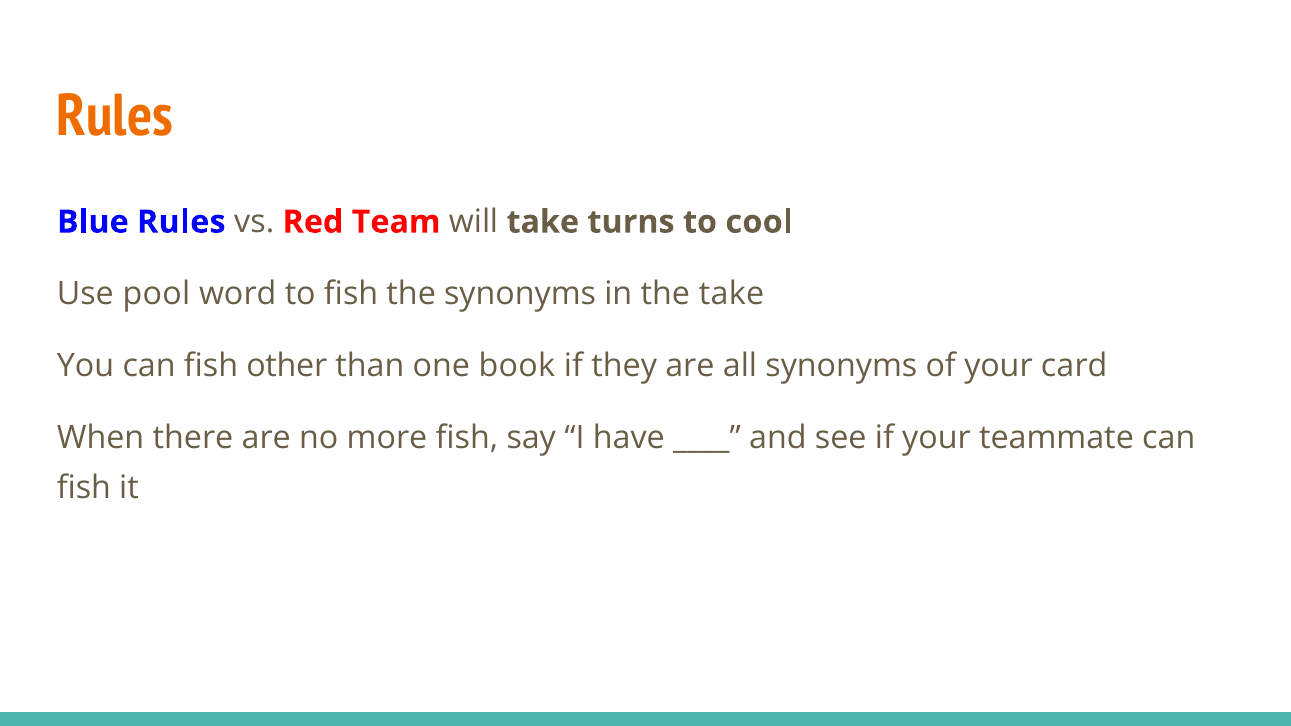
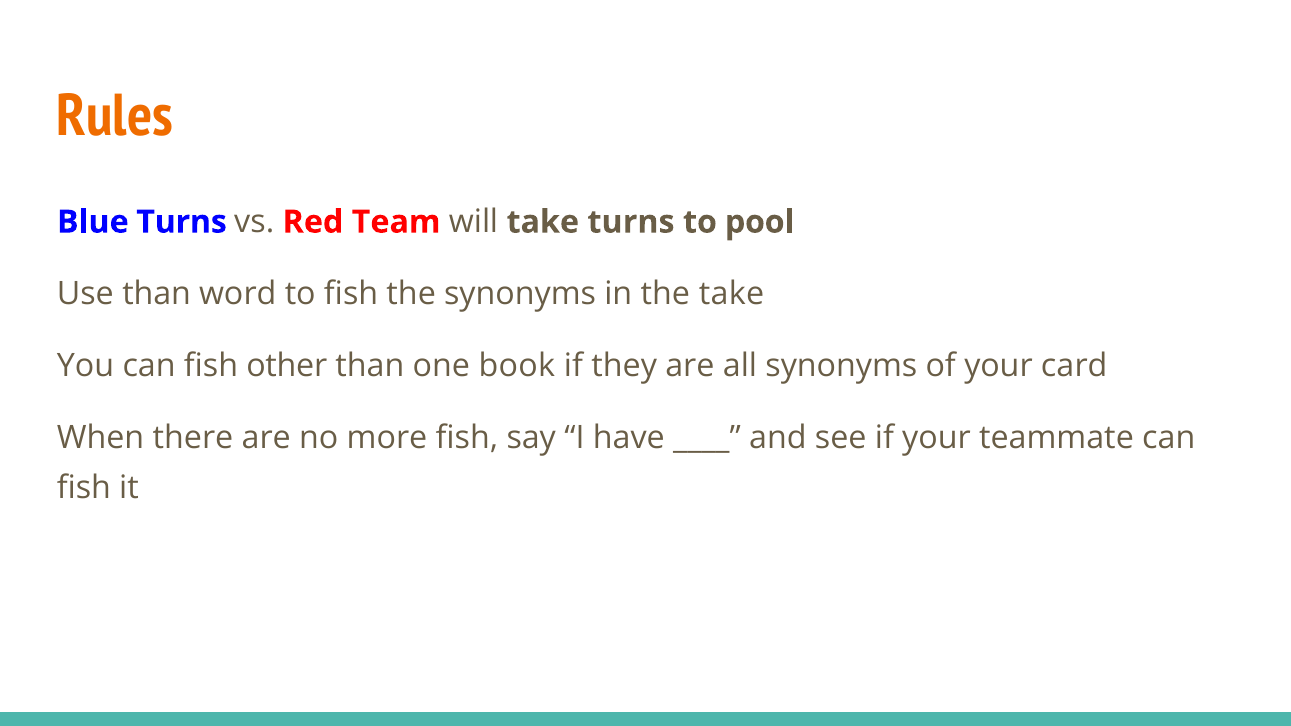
Blue Rules: Rules -> Turns
cool: cool -> pool
Use pool: pool -> than
